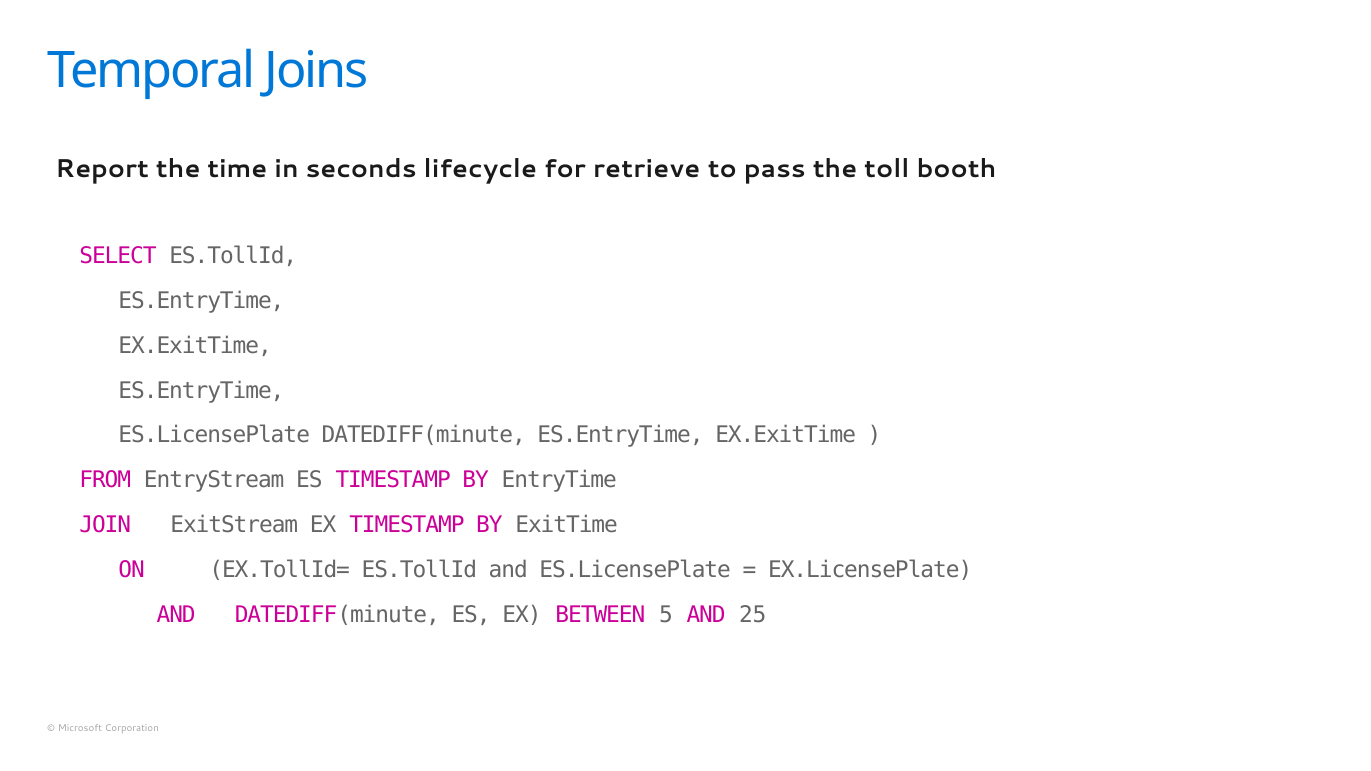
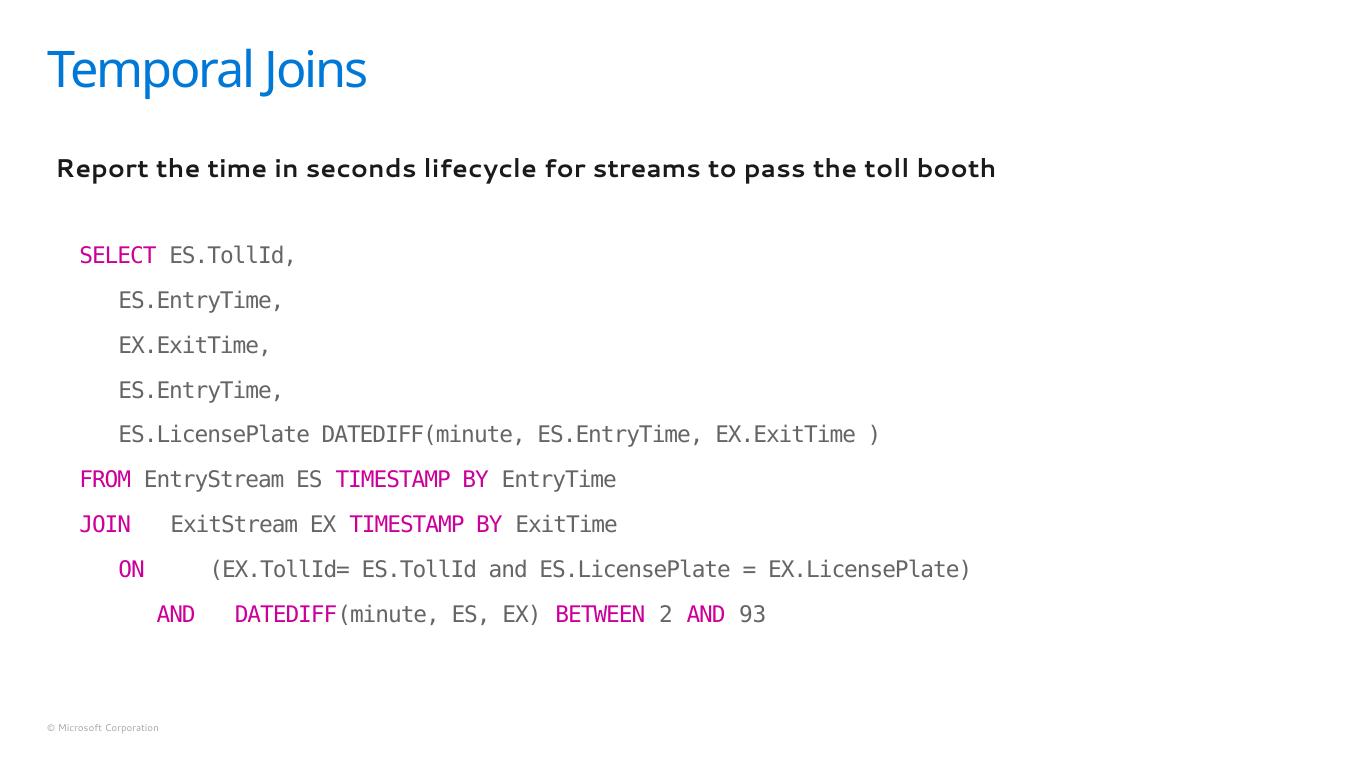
retrieve: retrieve -> streams
5: 5 -> 2
25: 25 -> 93
